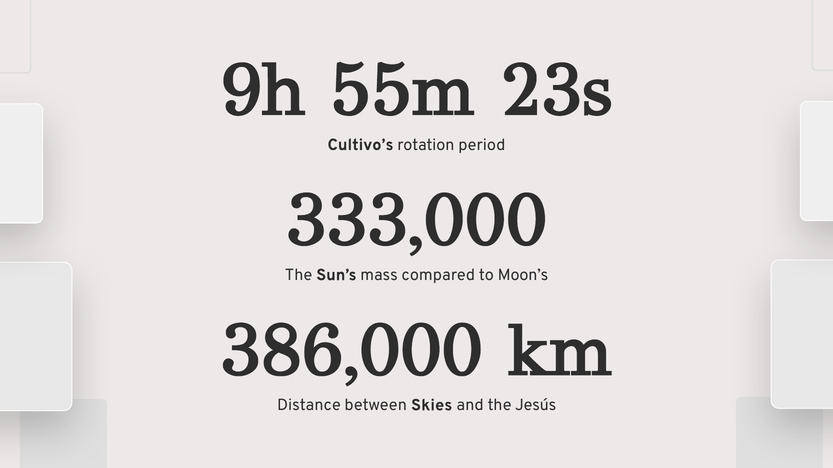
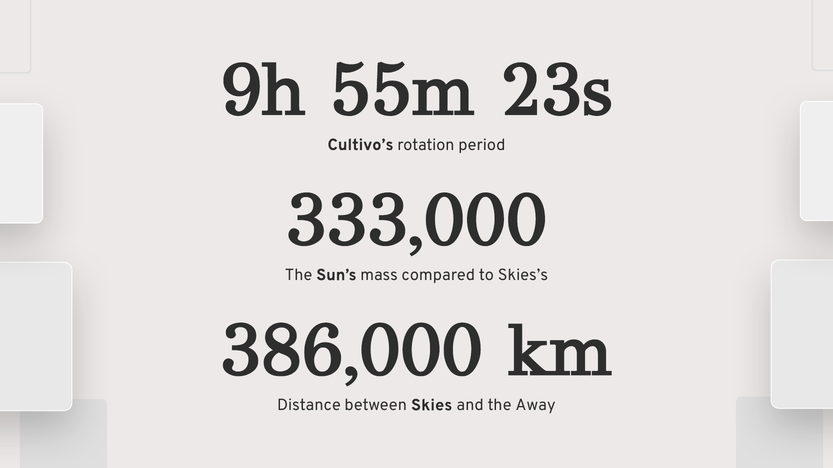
Moon’s: Moon’s -> Skies’s
Jesús: Jesús -> Away
